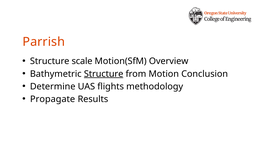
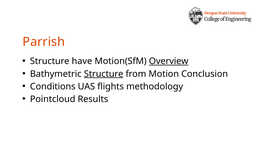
scale: scale -> have
Overview underline: none -> present
Determine: Determine -> Conditions
Propagate: Propagate -> Pointcloud
